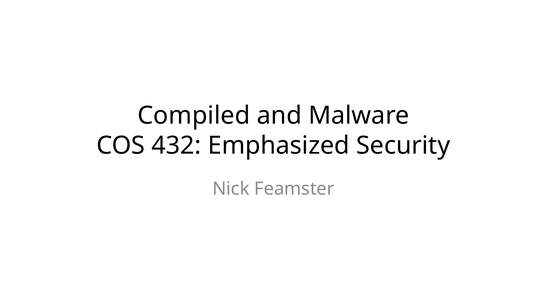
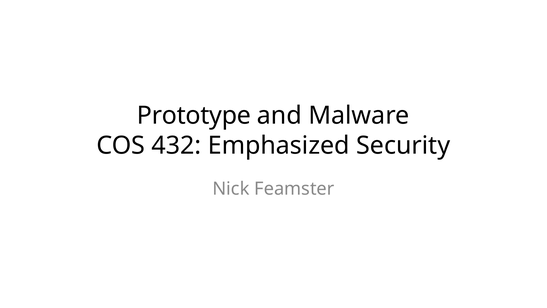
Compiled: Compiled -> Prototype
